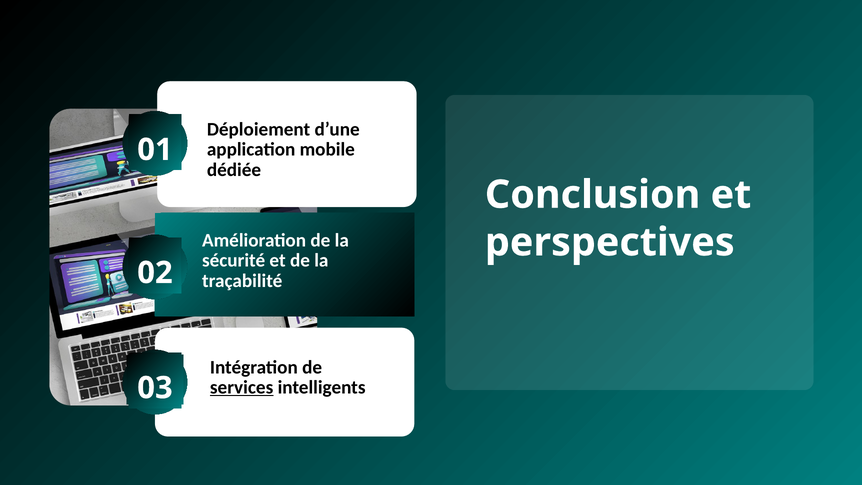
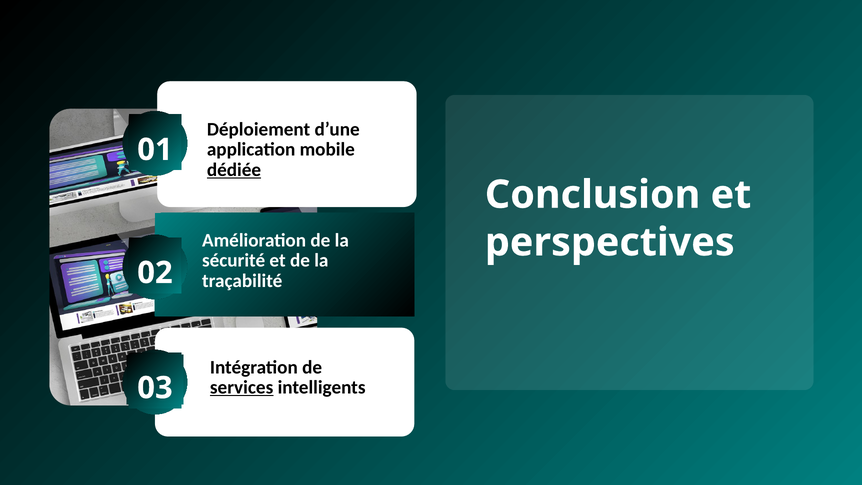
dédiée underline: none -> present
